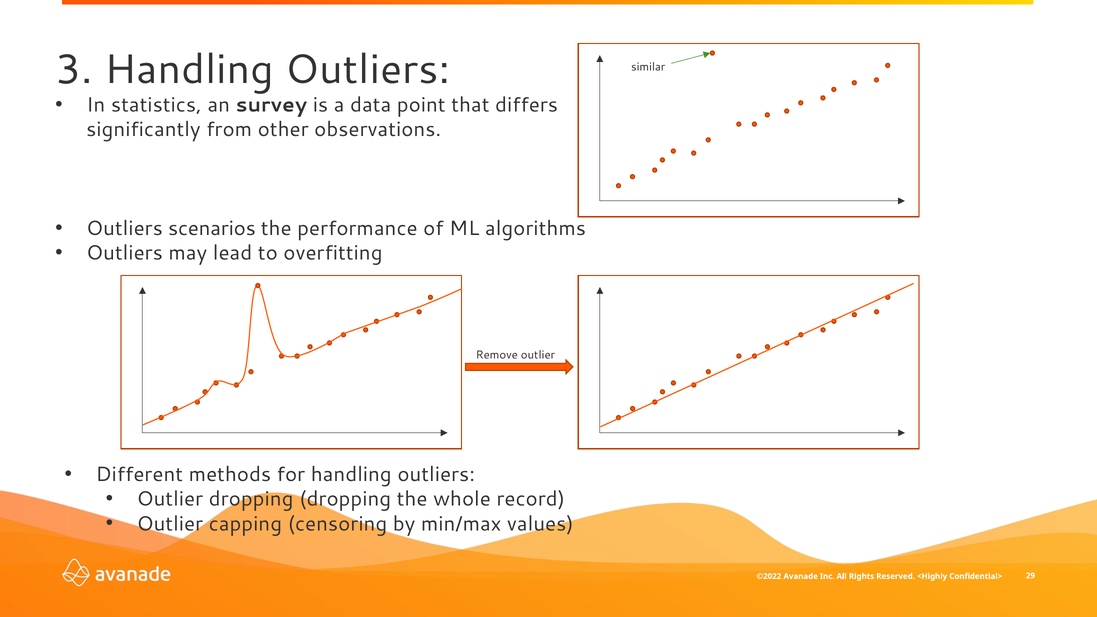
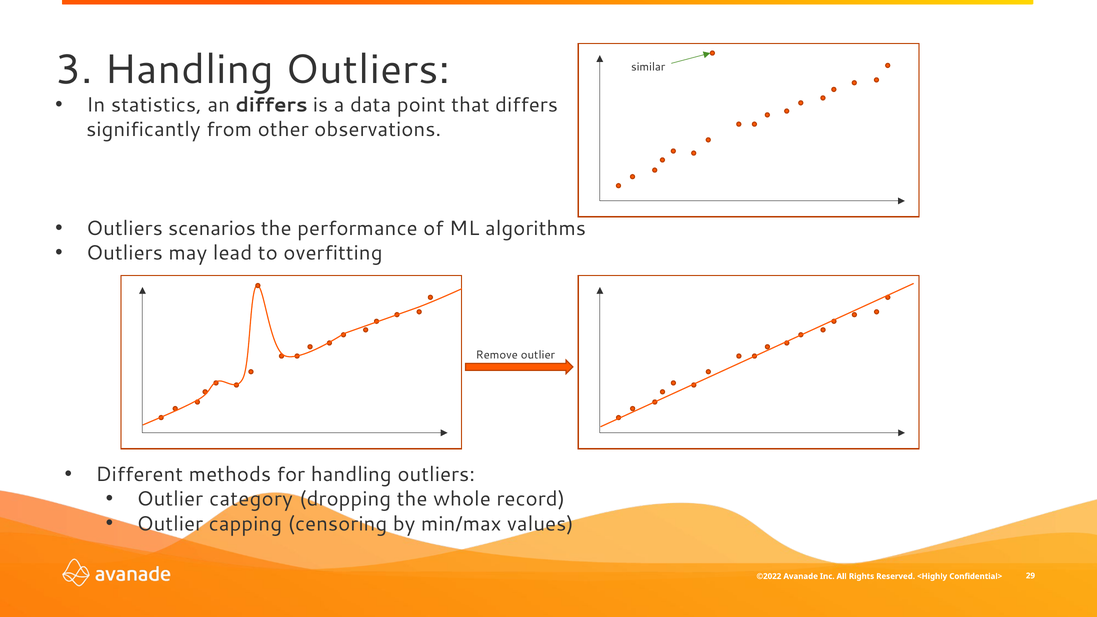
an survey: survey -> differs
Outlier dropping: dropping -> category
